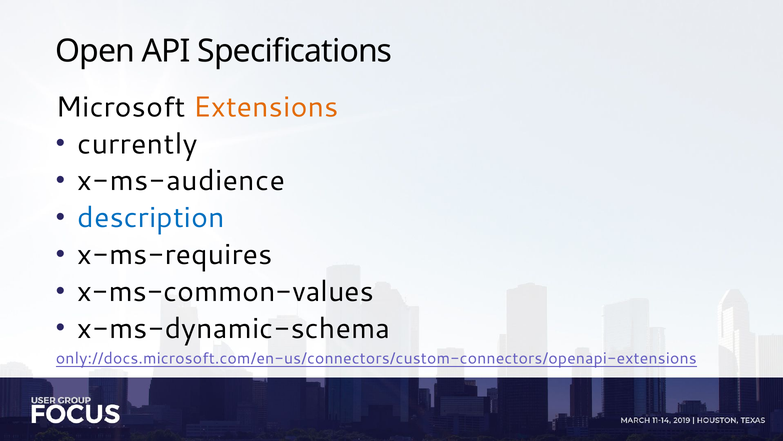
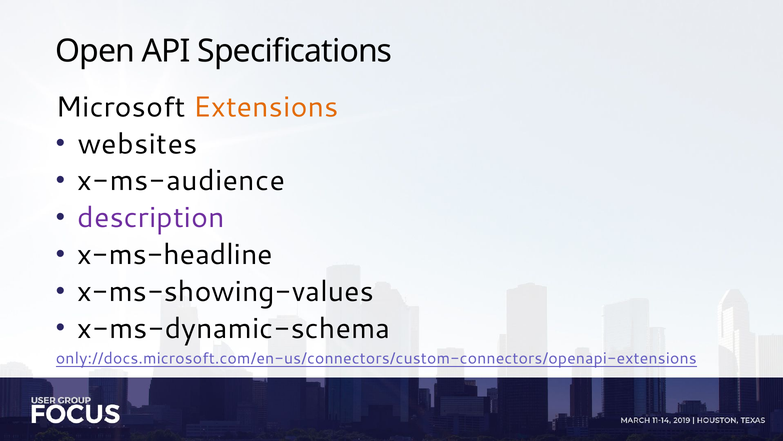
currently: currently -> websites
description colour: blue -> purple
x-ms-requires: x-ms-requires -> x-ms-headline
x-ms-common-values: x-ms-common-values -> x-ms-showing-values
